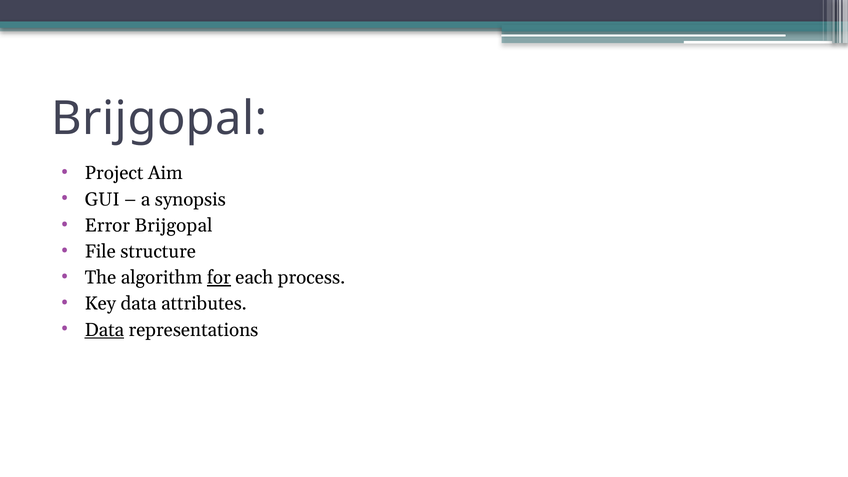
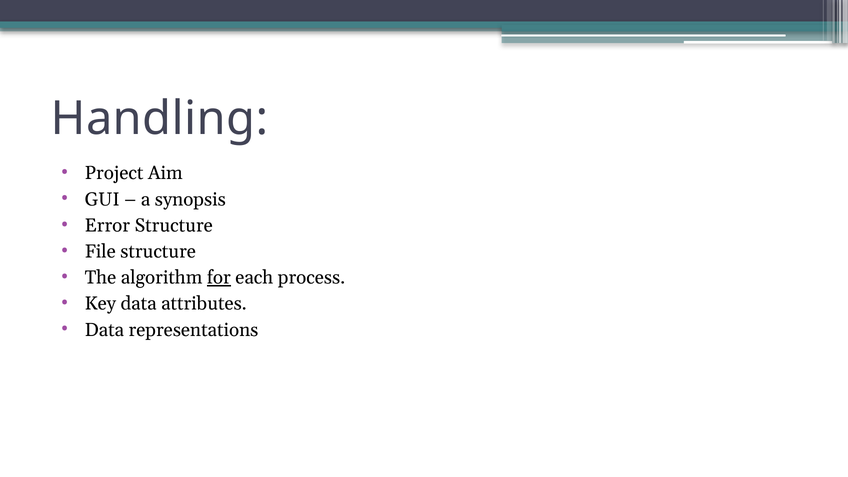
Brijgopal at (159, 119): Brijgopal -> Handling
Error Brijgopal: Brijgopal -> Structure
Data at (104, 330) underline: present -> none
